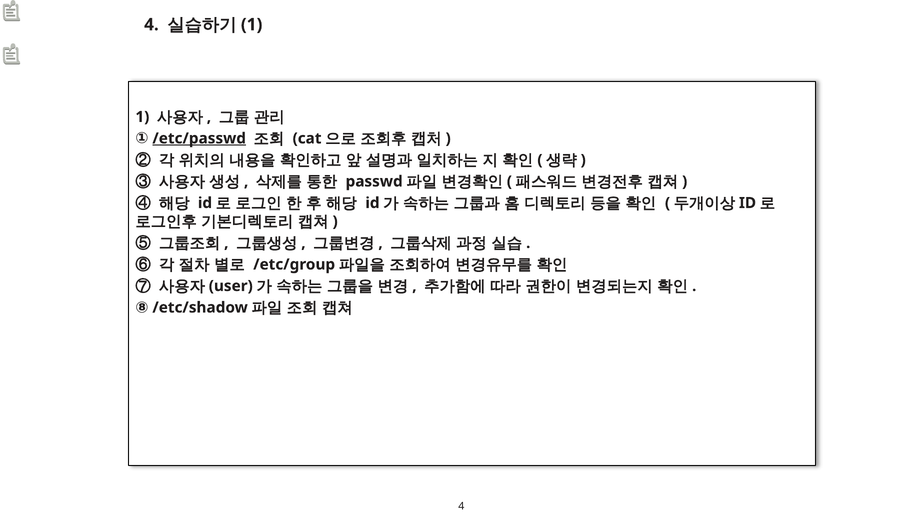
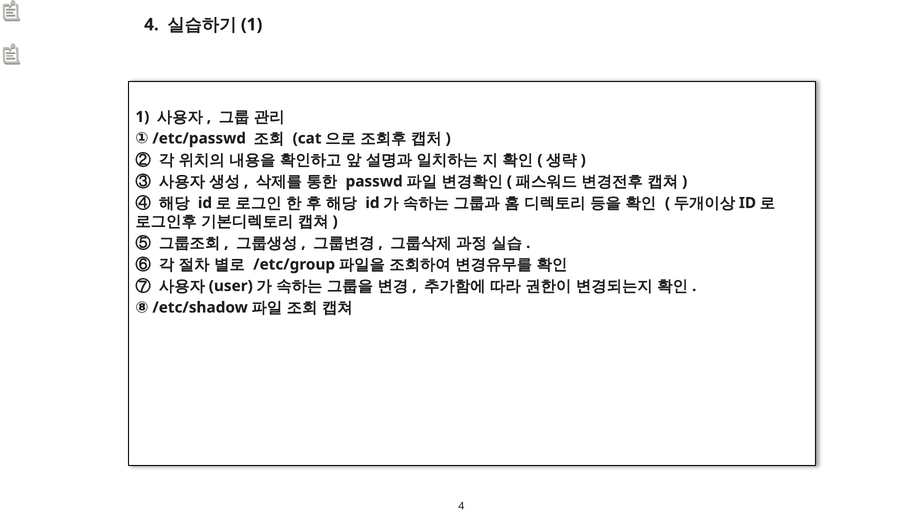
/etc/passwd underline: present -> none
